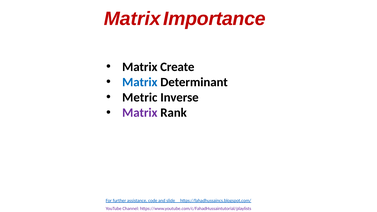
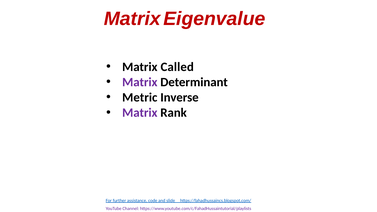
Importance: Importance -> Eigenvalue
Create: Create -> Called
Matrix at (140, 82) colour: blue -> purple
